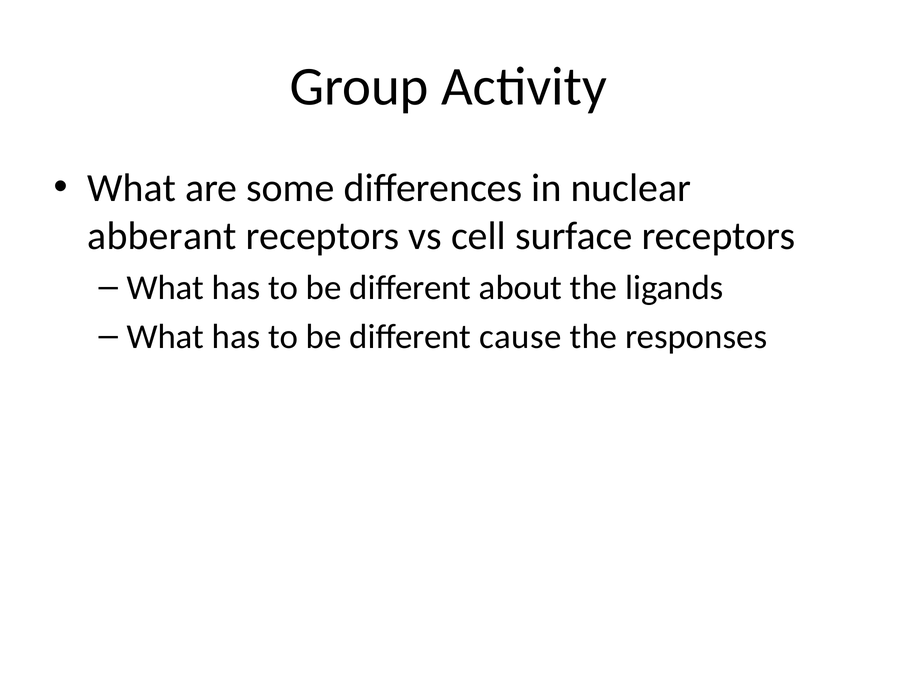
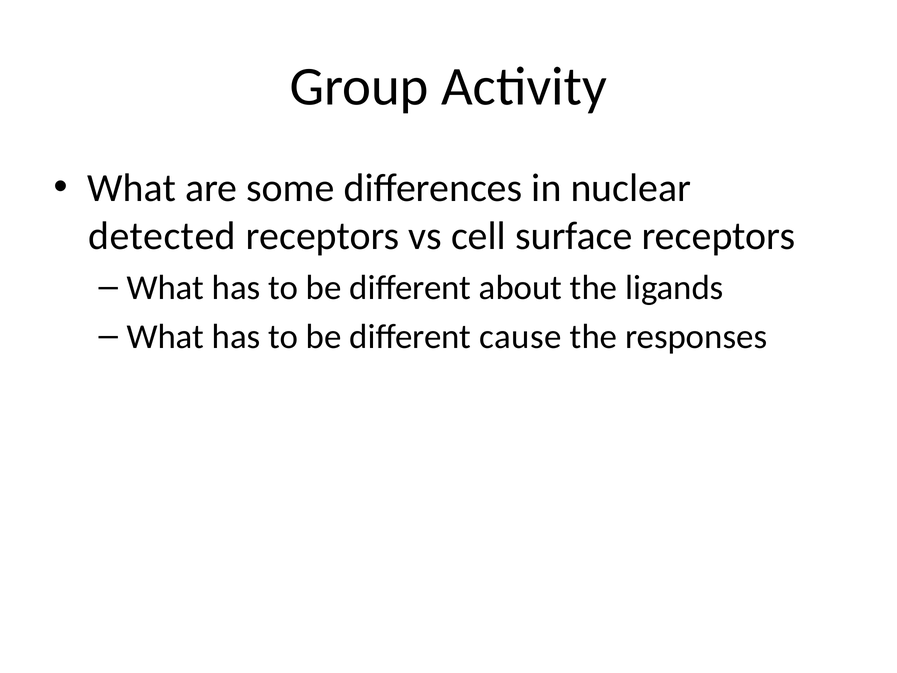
abberant: abberant -> detected
